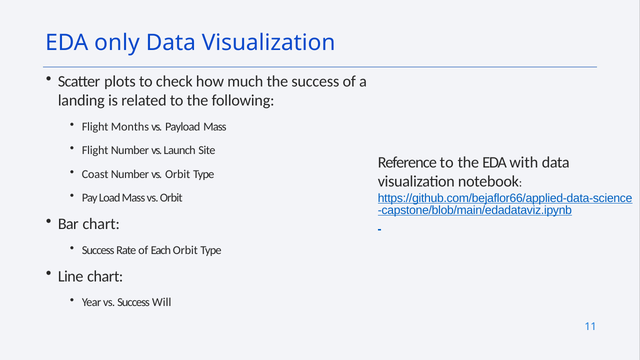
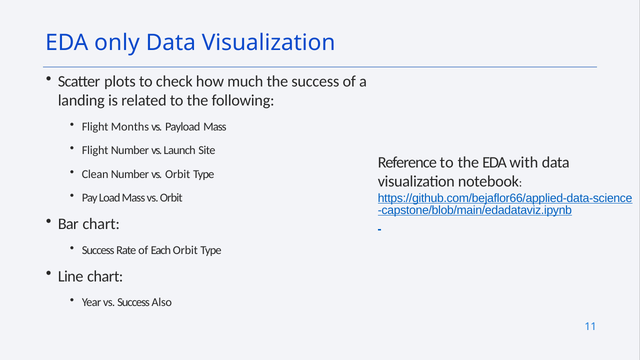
Coast: Coast -> Clean
Will: Will -> Also
